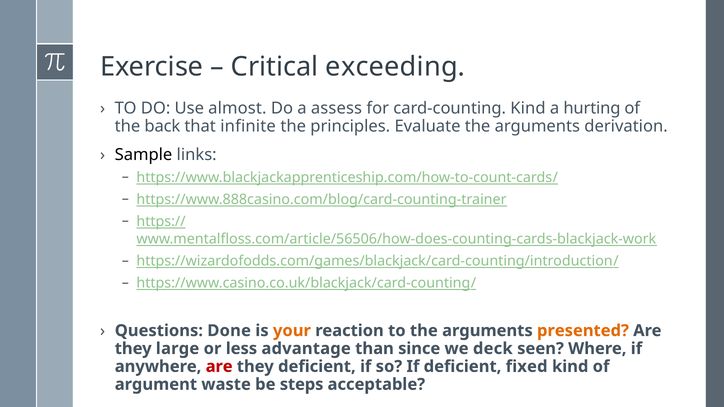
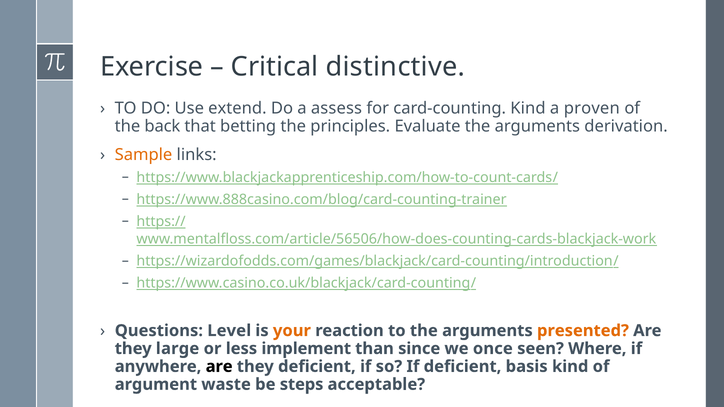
exceeding: exceeding -> distinctive
almost: almost -> extend
hurting: hurting -> proven
infinite: infinite -> betting
Sample colour: black -> orange
Done: Done -> Level
advantage: advantage -> implement
deck: deck -> once
are at (219, 367) colour: red -> black
fixed: fixed -> basis
